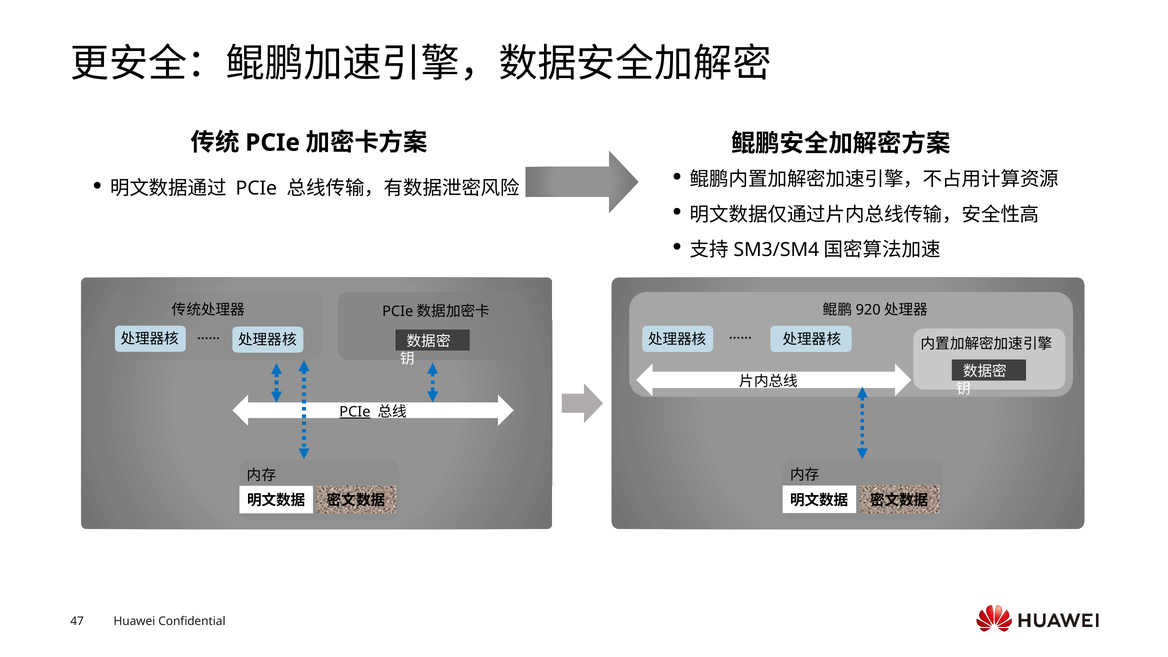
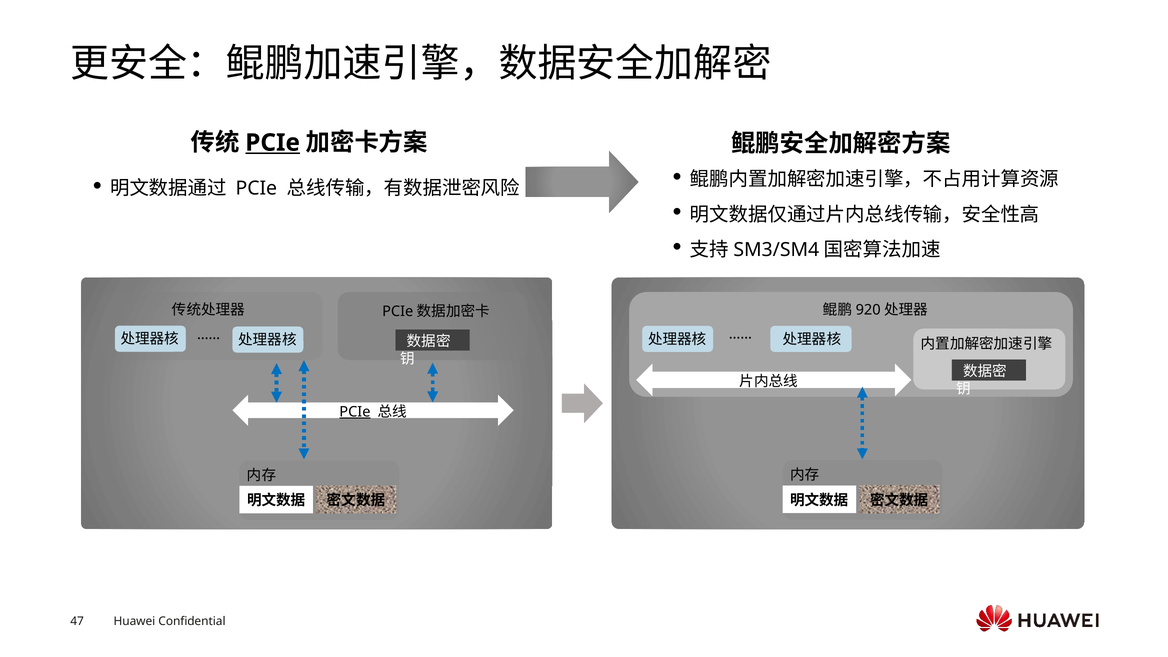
PCIe at (273, 143) underline: none -> present
